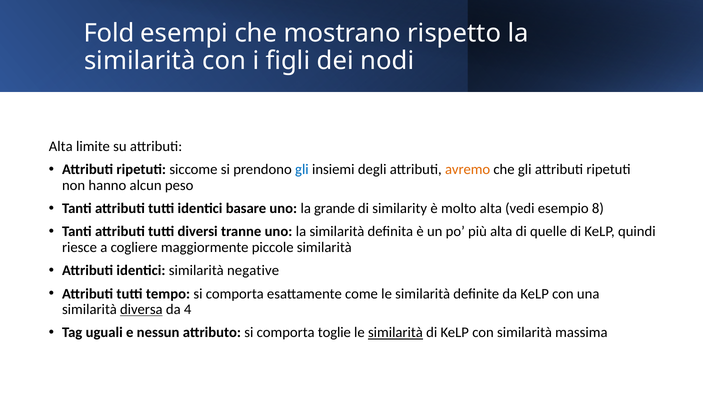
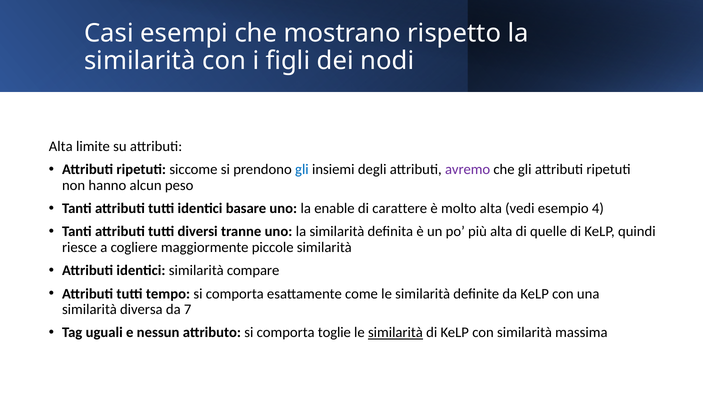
Fold: Fold -> Casi
avremo colour: orange -> purple
grande: grande -> enable
similarity: similarity -> carattere
8: 8 -> 4
negative: negative -> compare
diversa underline: present -> none
4: 4 -> 7
